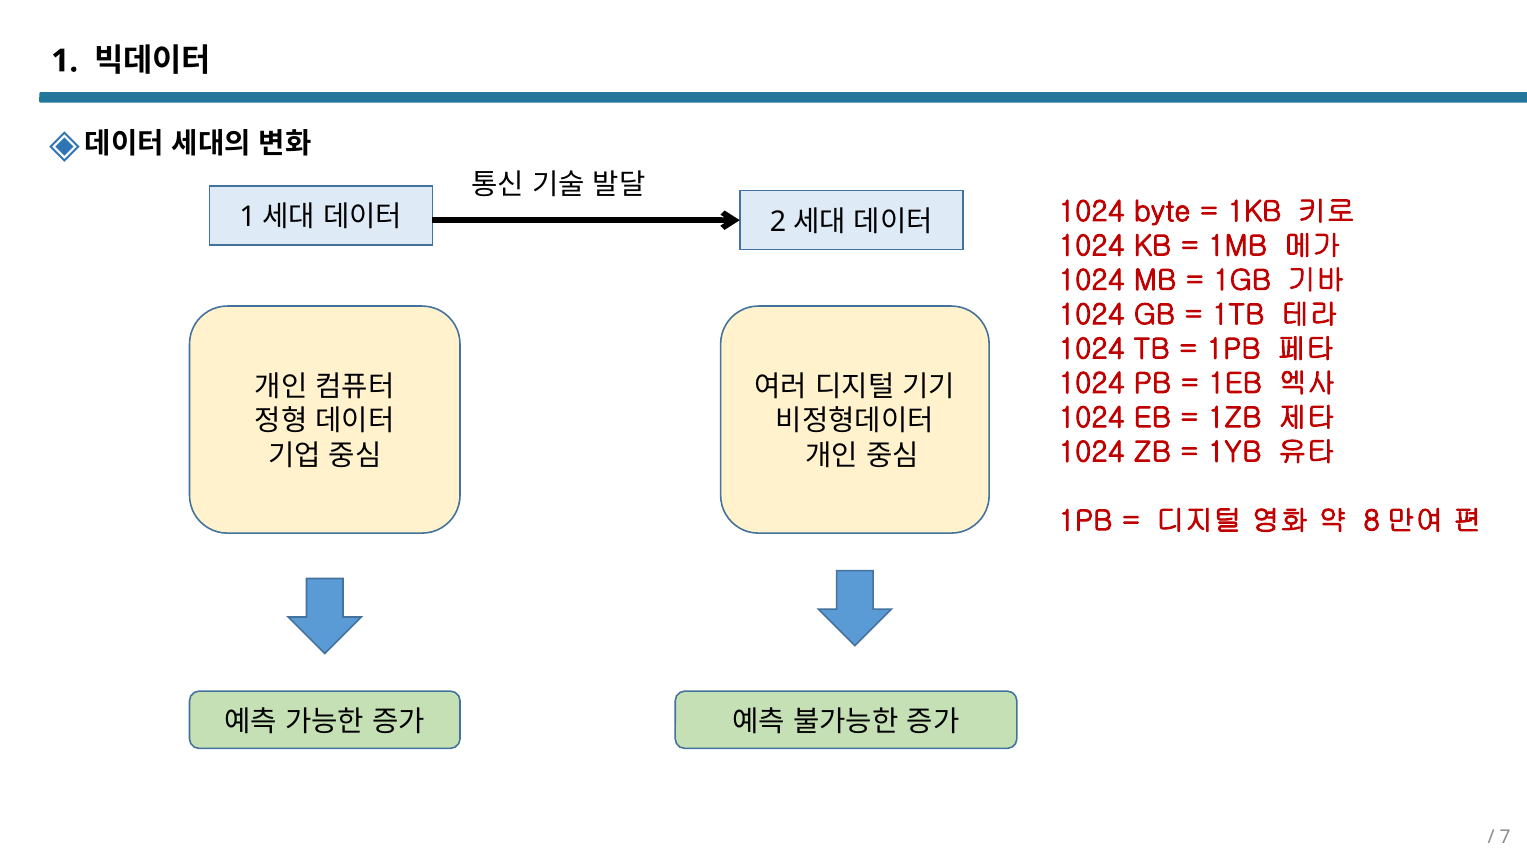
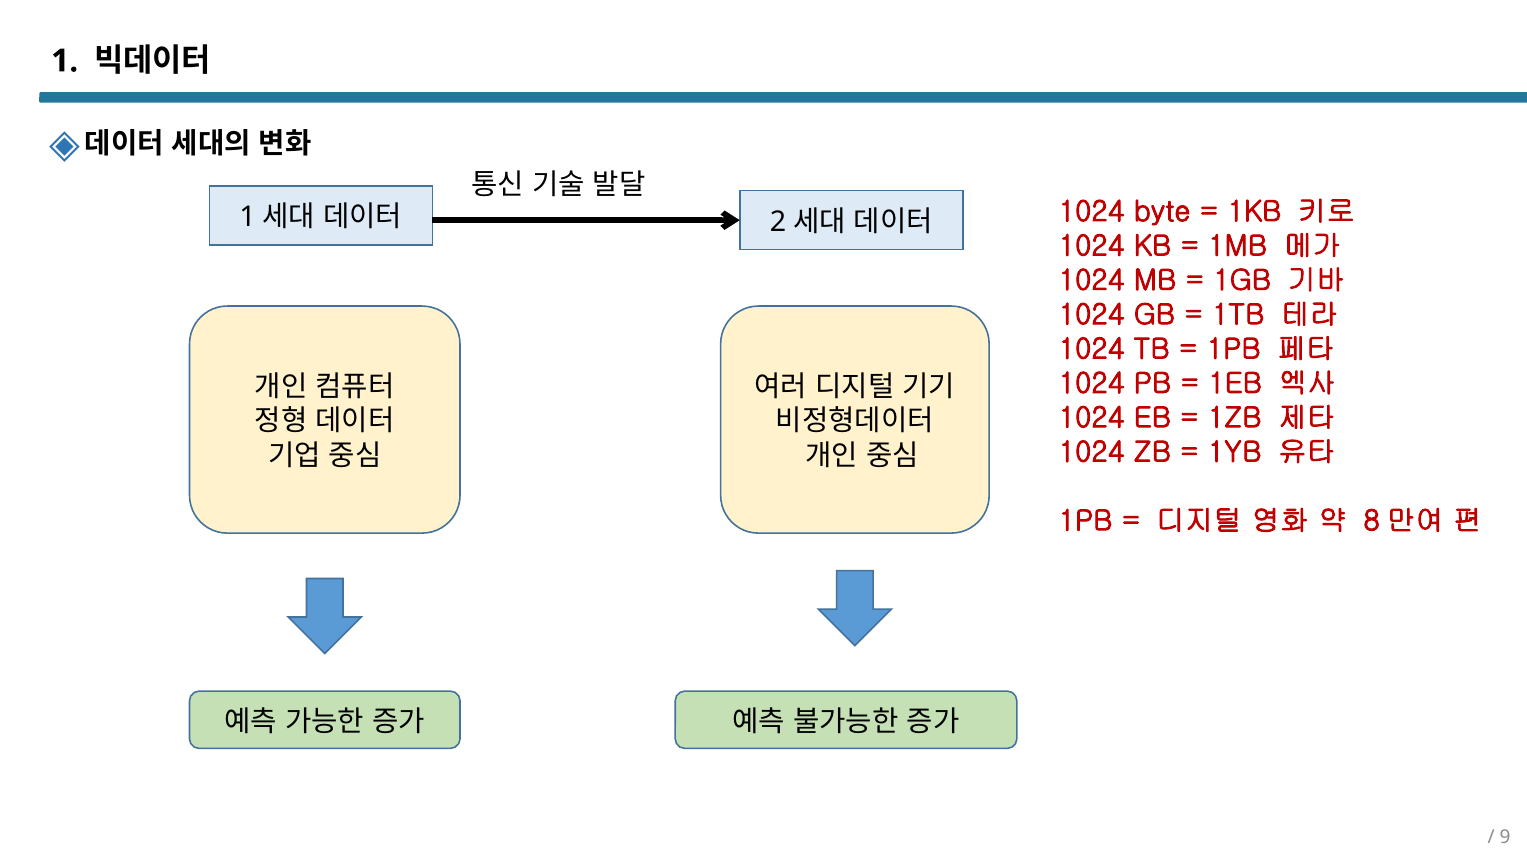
7: 7 -> 9
